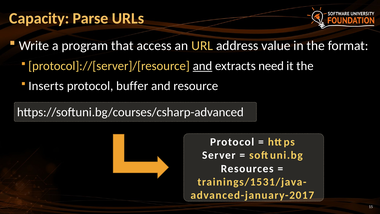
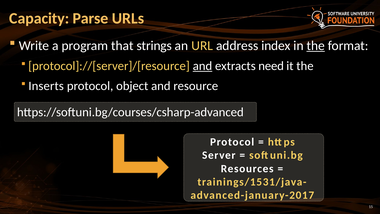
access: access -> strings
value: value -> index
the at (316, 46) underline: none -> present
buffer: buffer -> object
